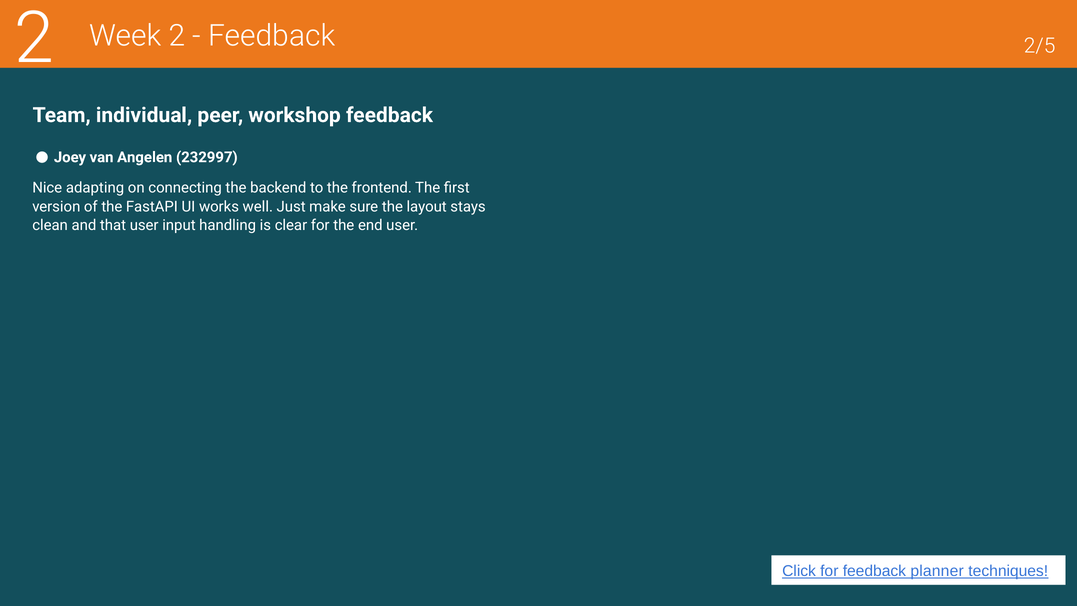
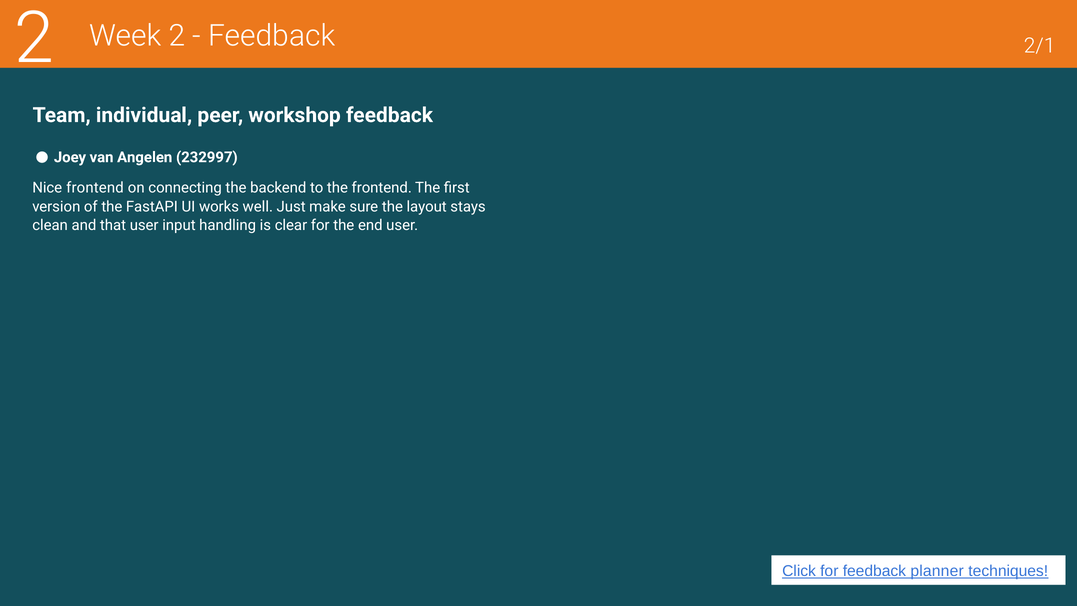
2/5: 2/5 -> 2/1
Nice adapting: adapting -> frontend
